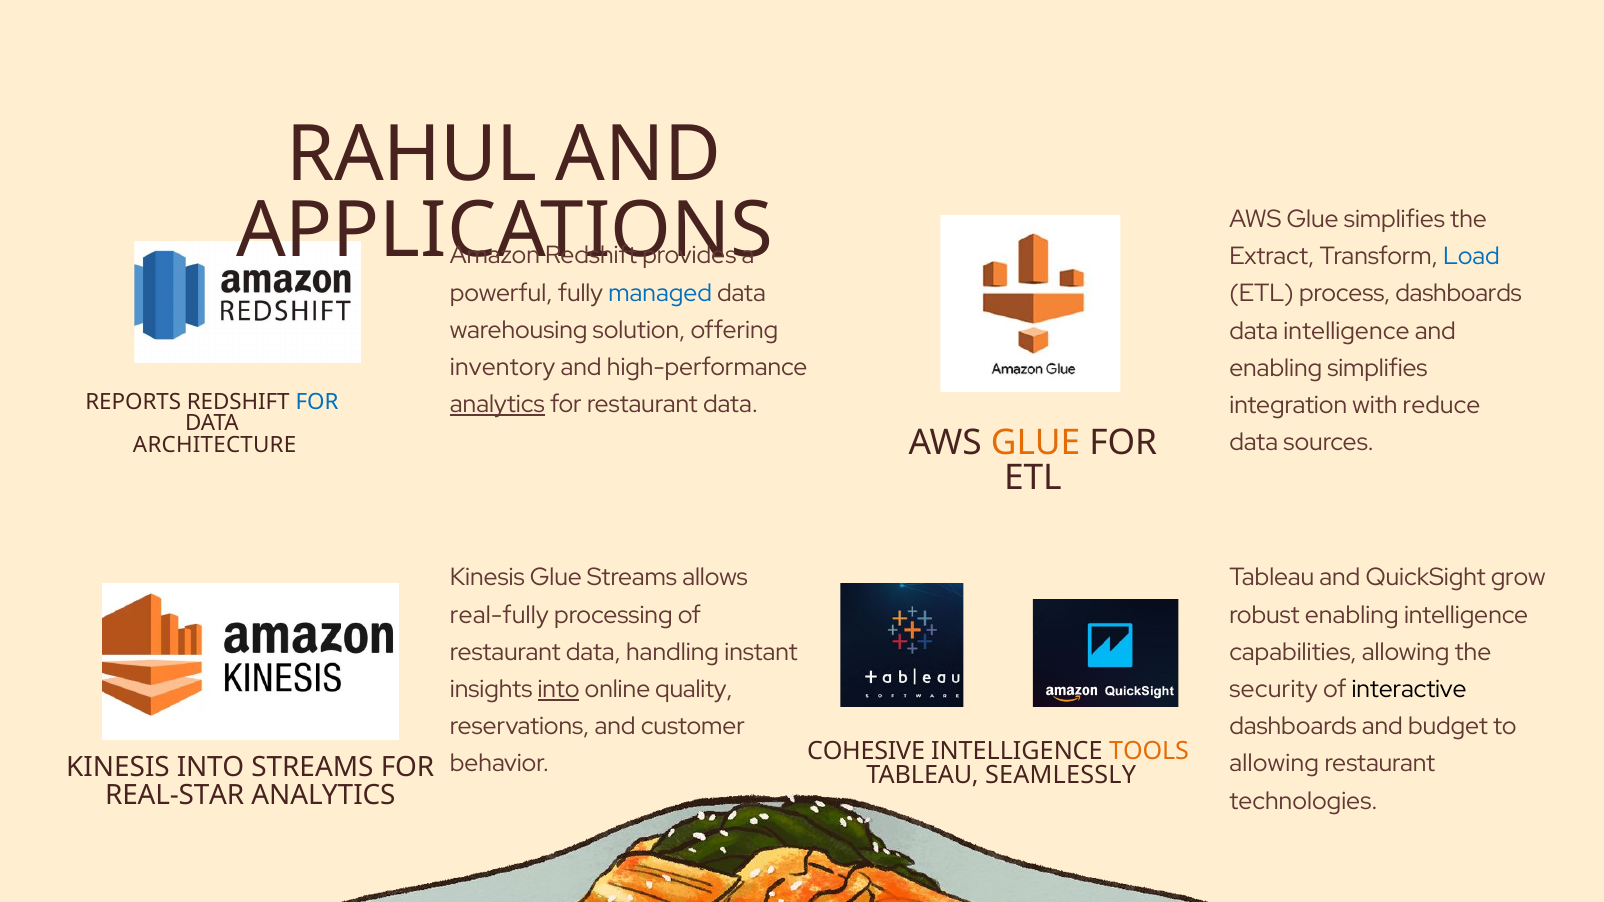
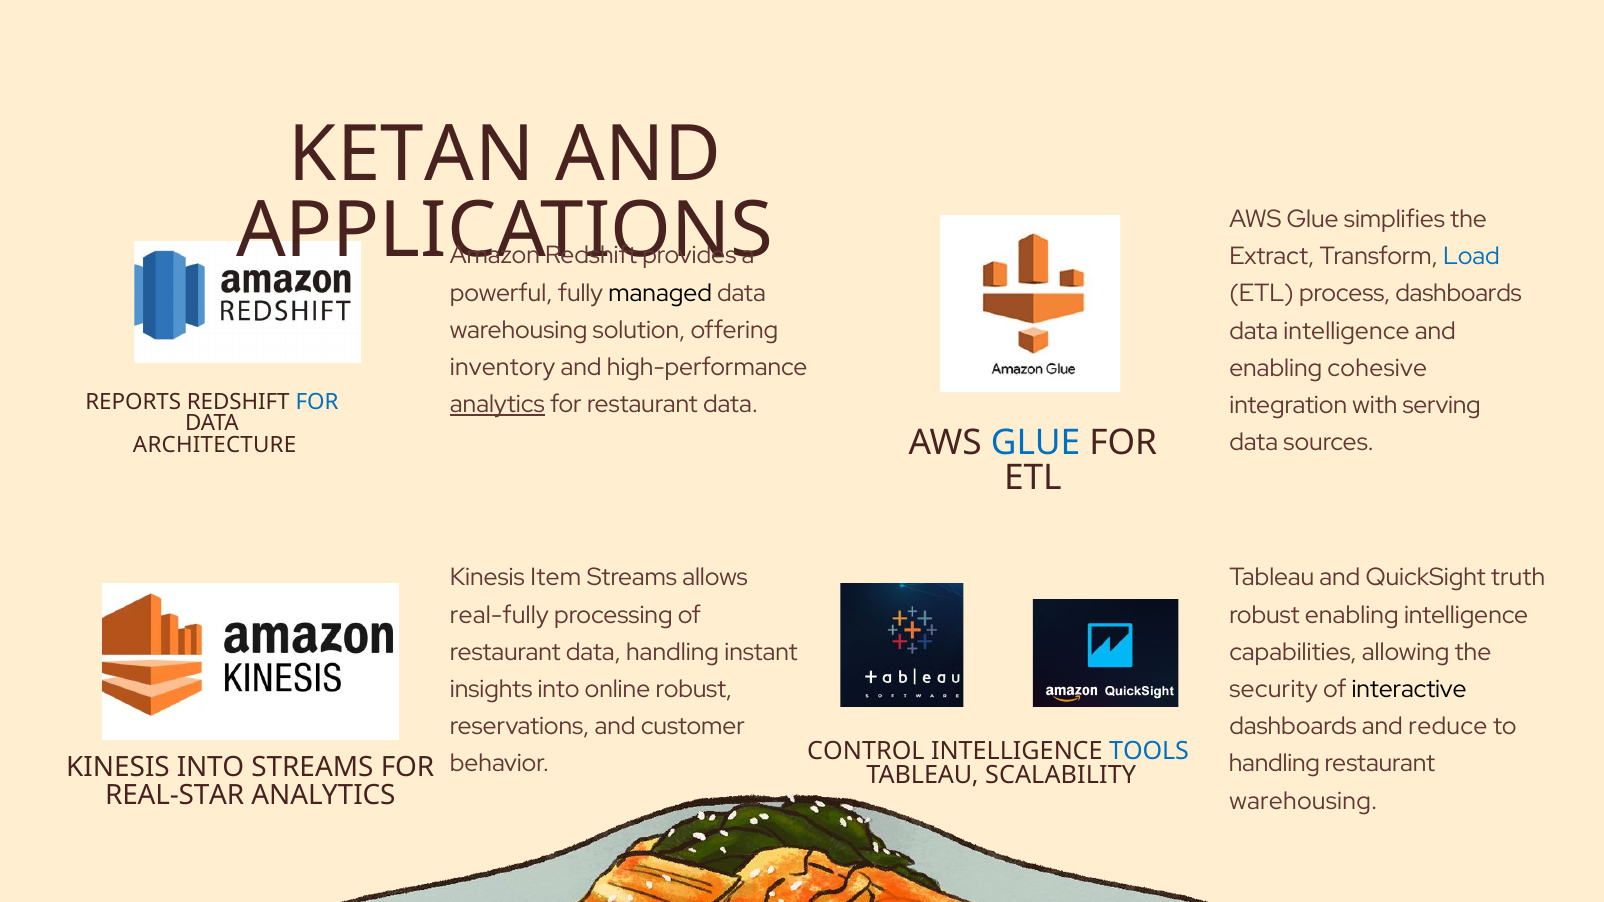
RAHUL: RAHUL -> KETAN
managed colour: blue -> black
enabling simplifies: simplifies -> cohesive
reduce: reduce -> serving
GLUE at (1036, 443) colour: orange -> blue
Kinesis Glue: Glue -> Item
grow: grow -> truth
into at (559, 690) underline: present -> none
online quality: quality -> robust
budget: budget -> reduce
COHESIVE: COHESIVE -> CONTROL
TOOLS colour: orange -> blue
allowing at (1274, 764): allowing -> handling
SEAMLESSLY: SEAMLESSLY -> SCALABILITY
technologies at (1303, 801): technologies -> warehousing
